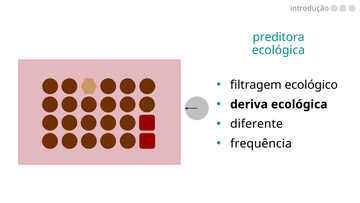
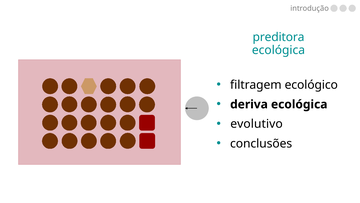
diferente: diferente -> evolutivo
frequência: frequência -> conclusões
